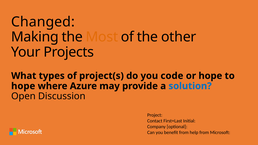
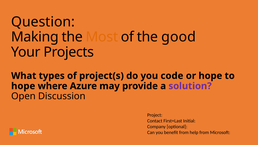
Changed: Changed -> Question
other: other -> good
solution colour: blue -> purple
